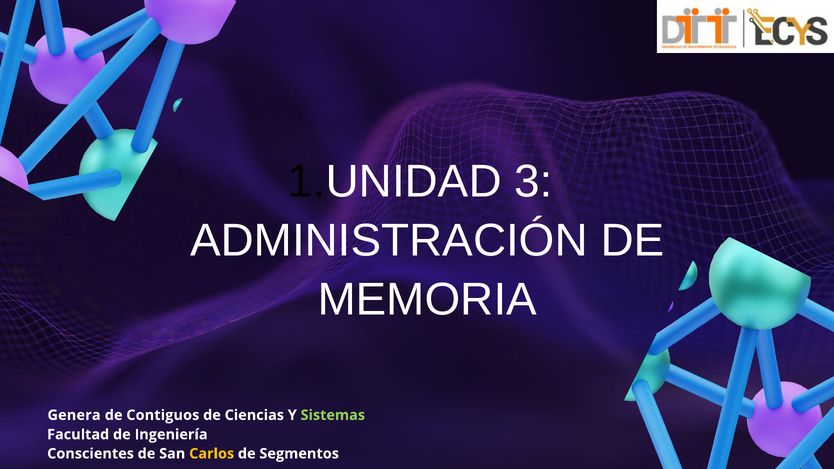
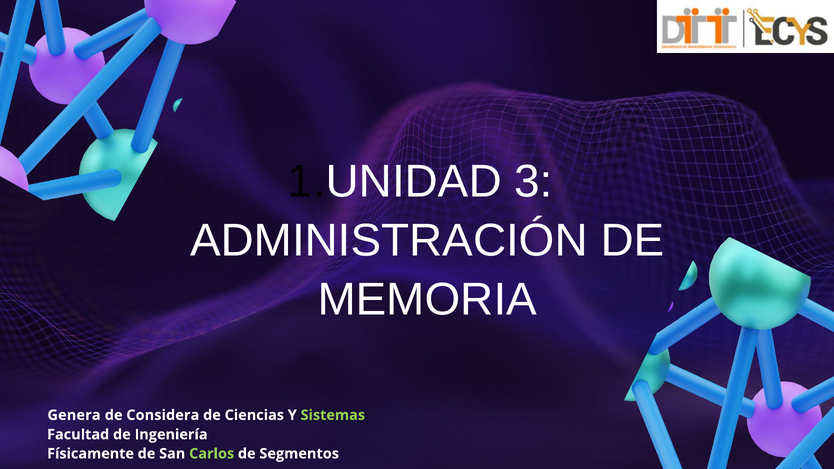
Contiguos: Contiguos -> Considera
Conscientes: Conscientes -> Físicamente
Carlos colour: yellow -> light green
